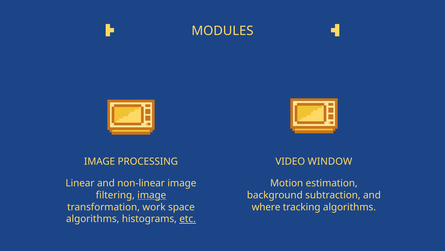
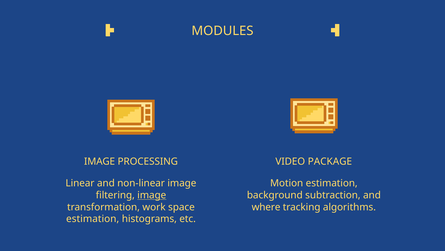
WINDOW: WINDOW -> PACKAGE
algorithms at (93, 218): algorithms -> estimation
etc underline: present -> none
